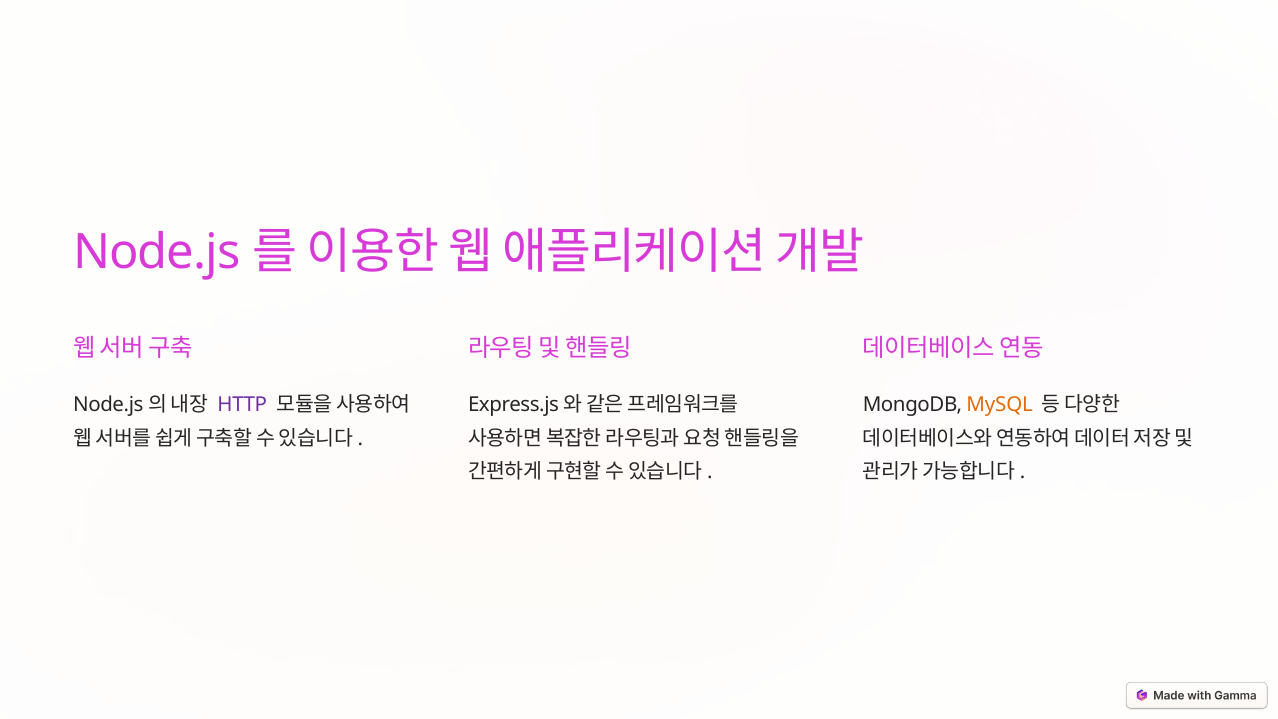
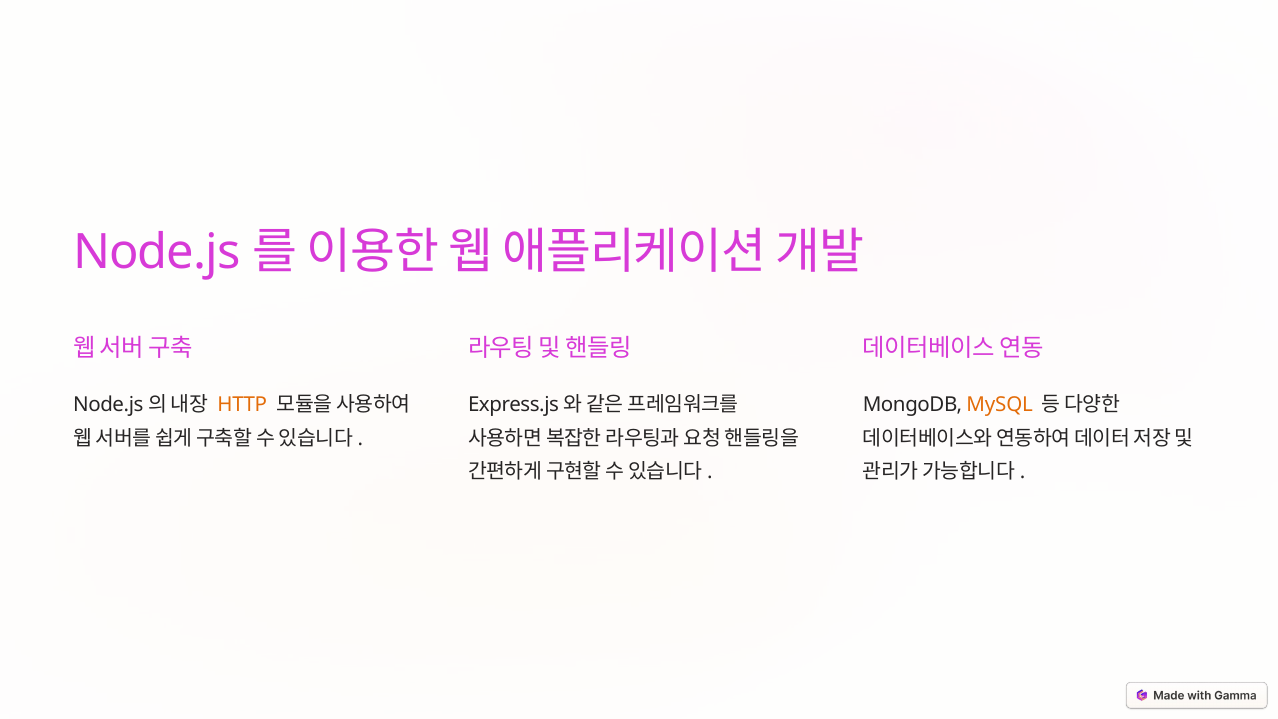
HTTP colour: purple -> orange
